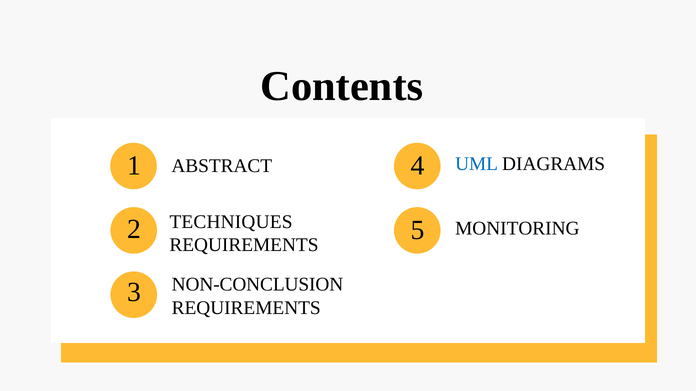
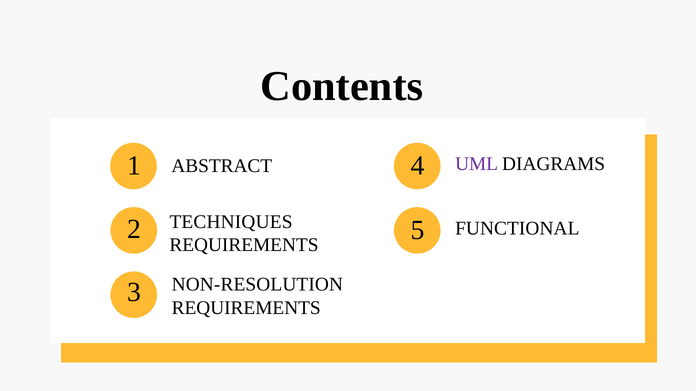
UML colour: blue -> purple
MONITORING: MONITORING -> FUNCTIONAL
NON-CONCLUSION: NON-CONCLUSION -> NON-RESOLUTION
